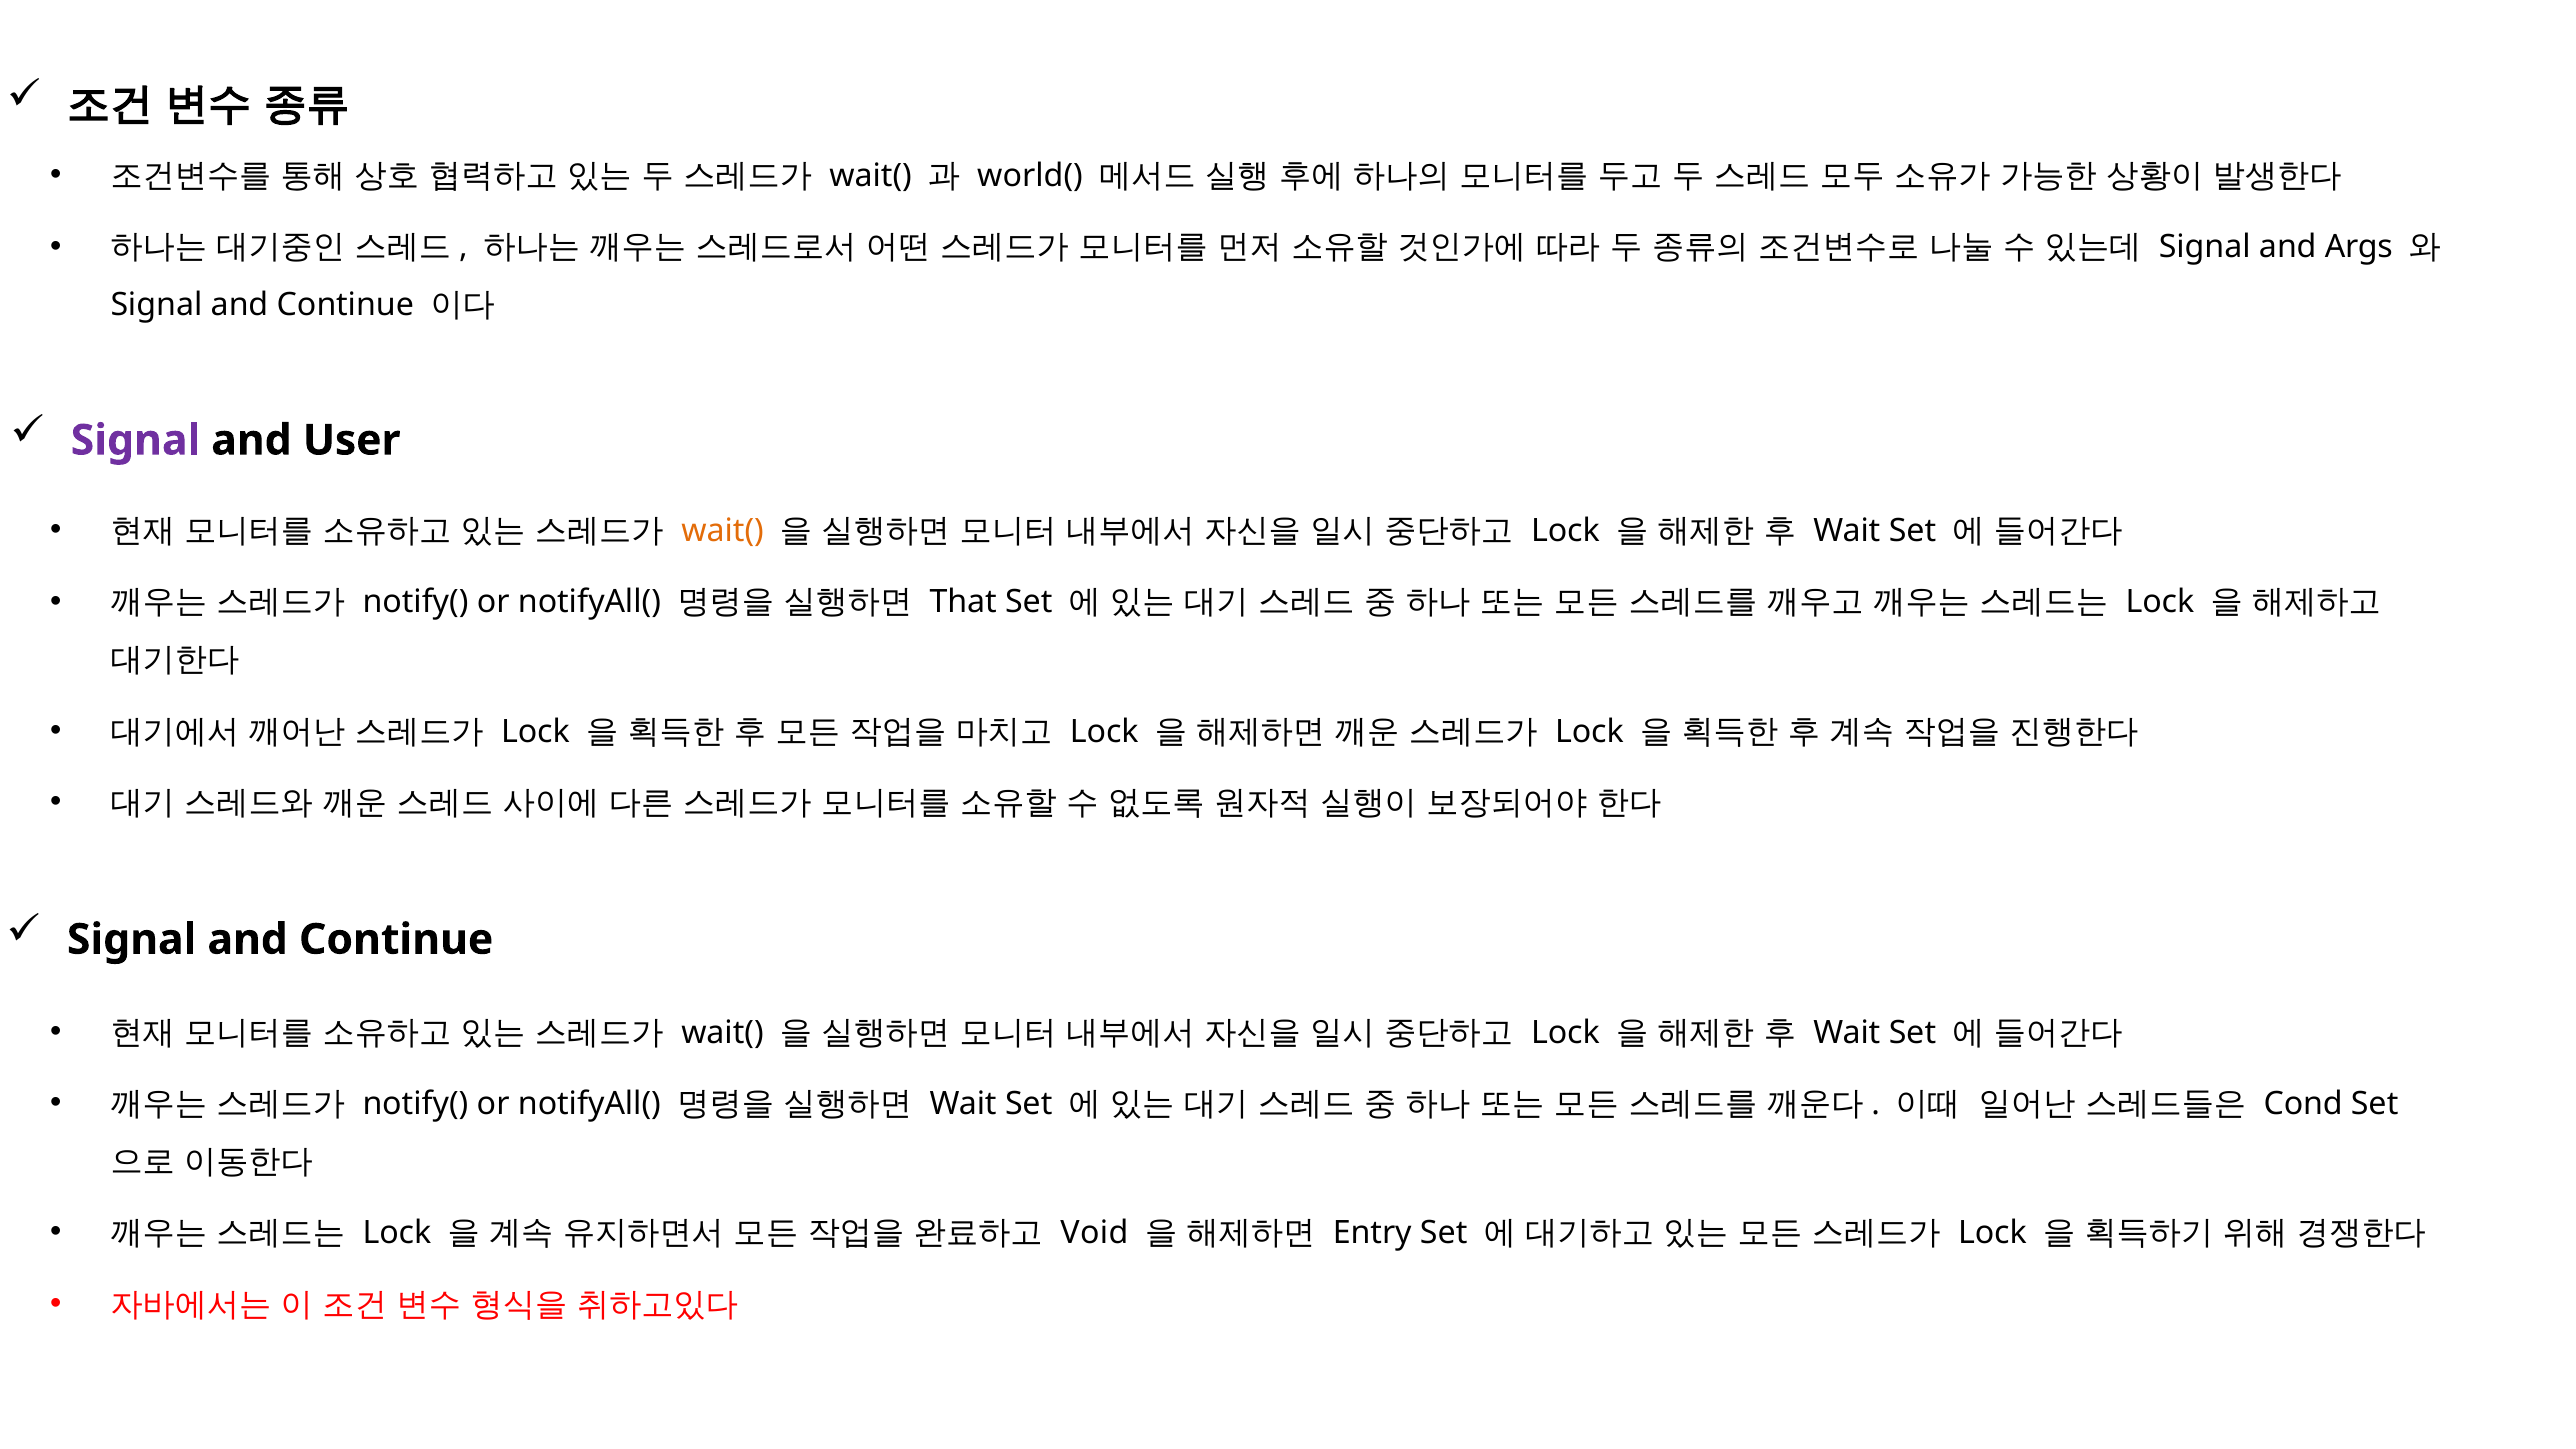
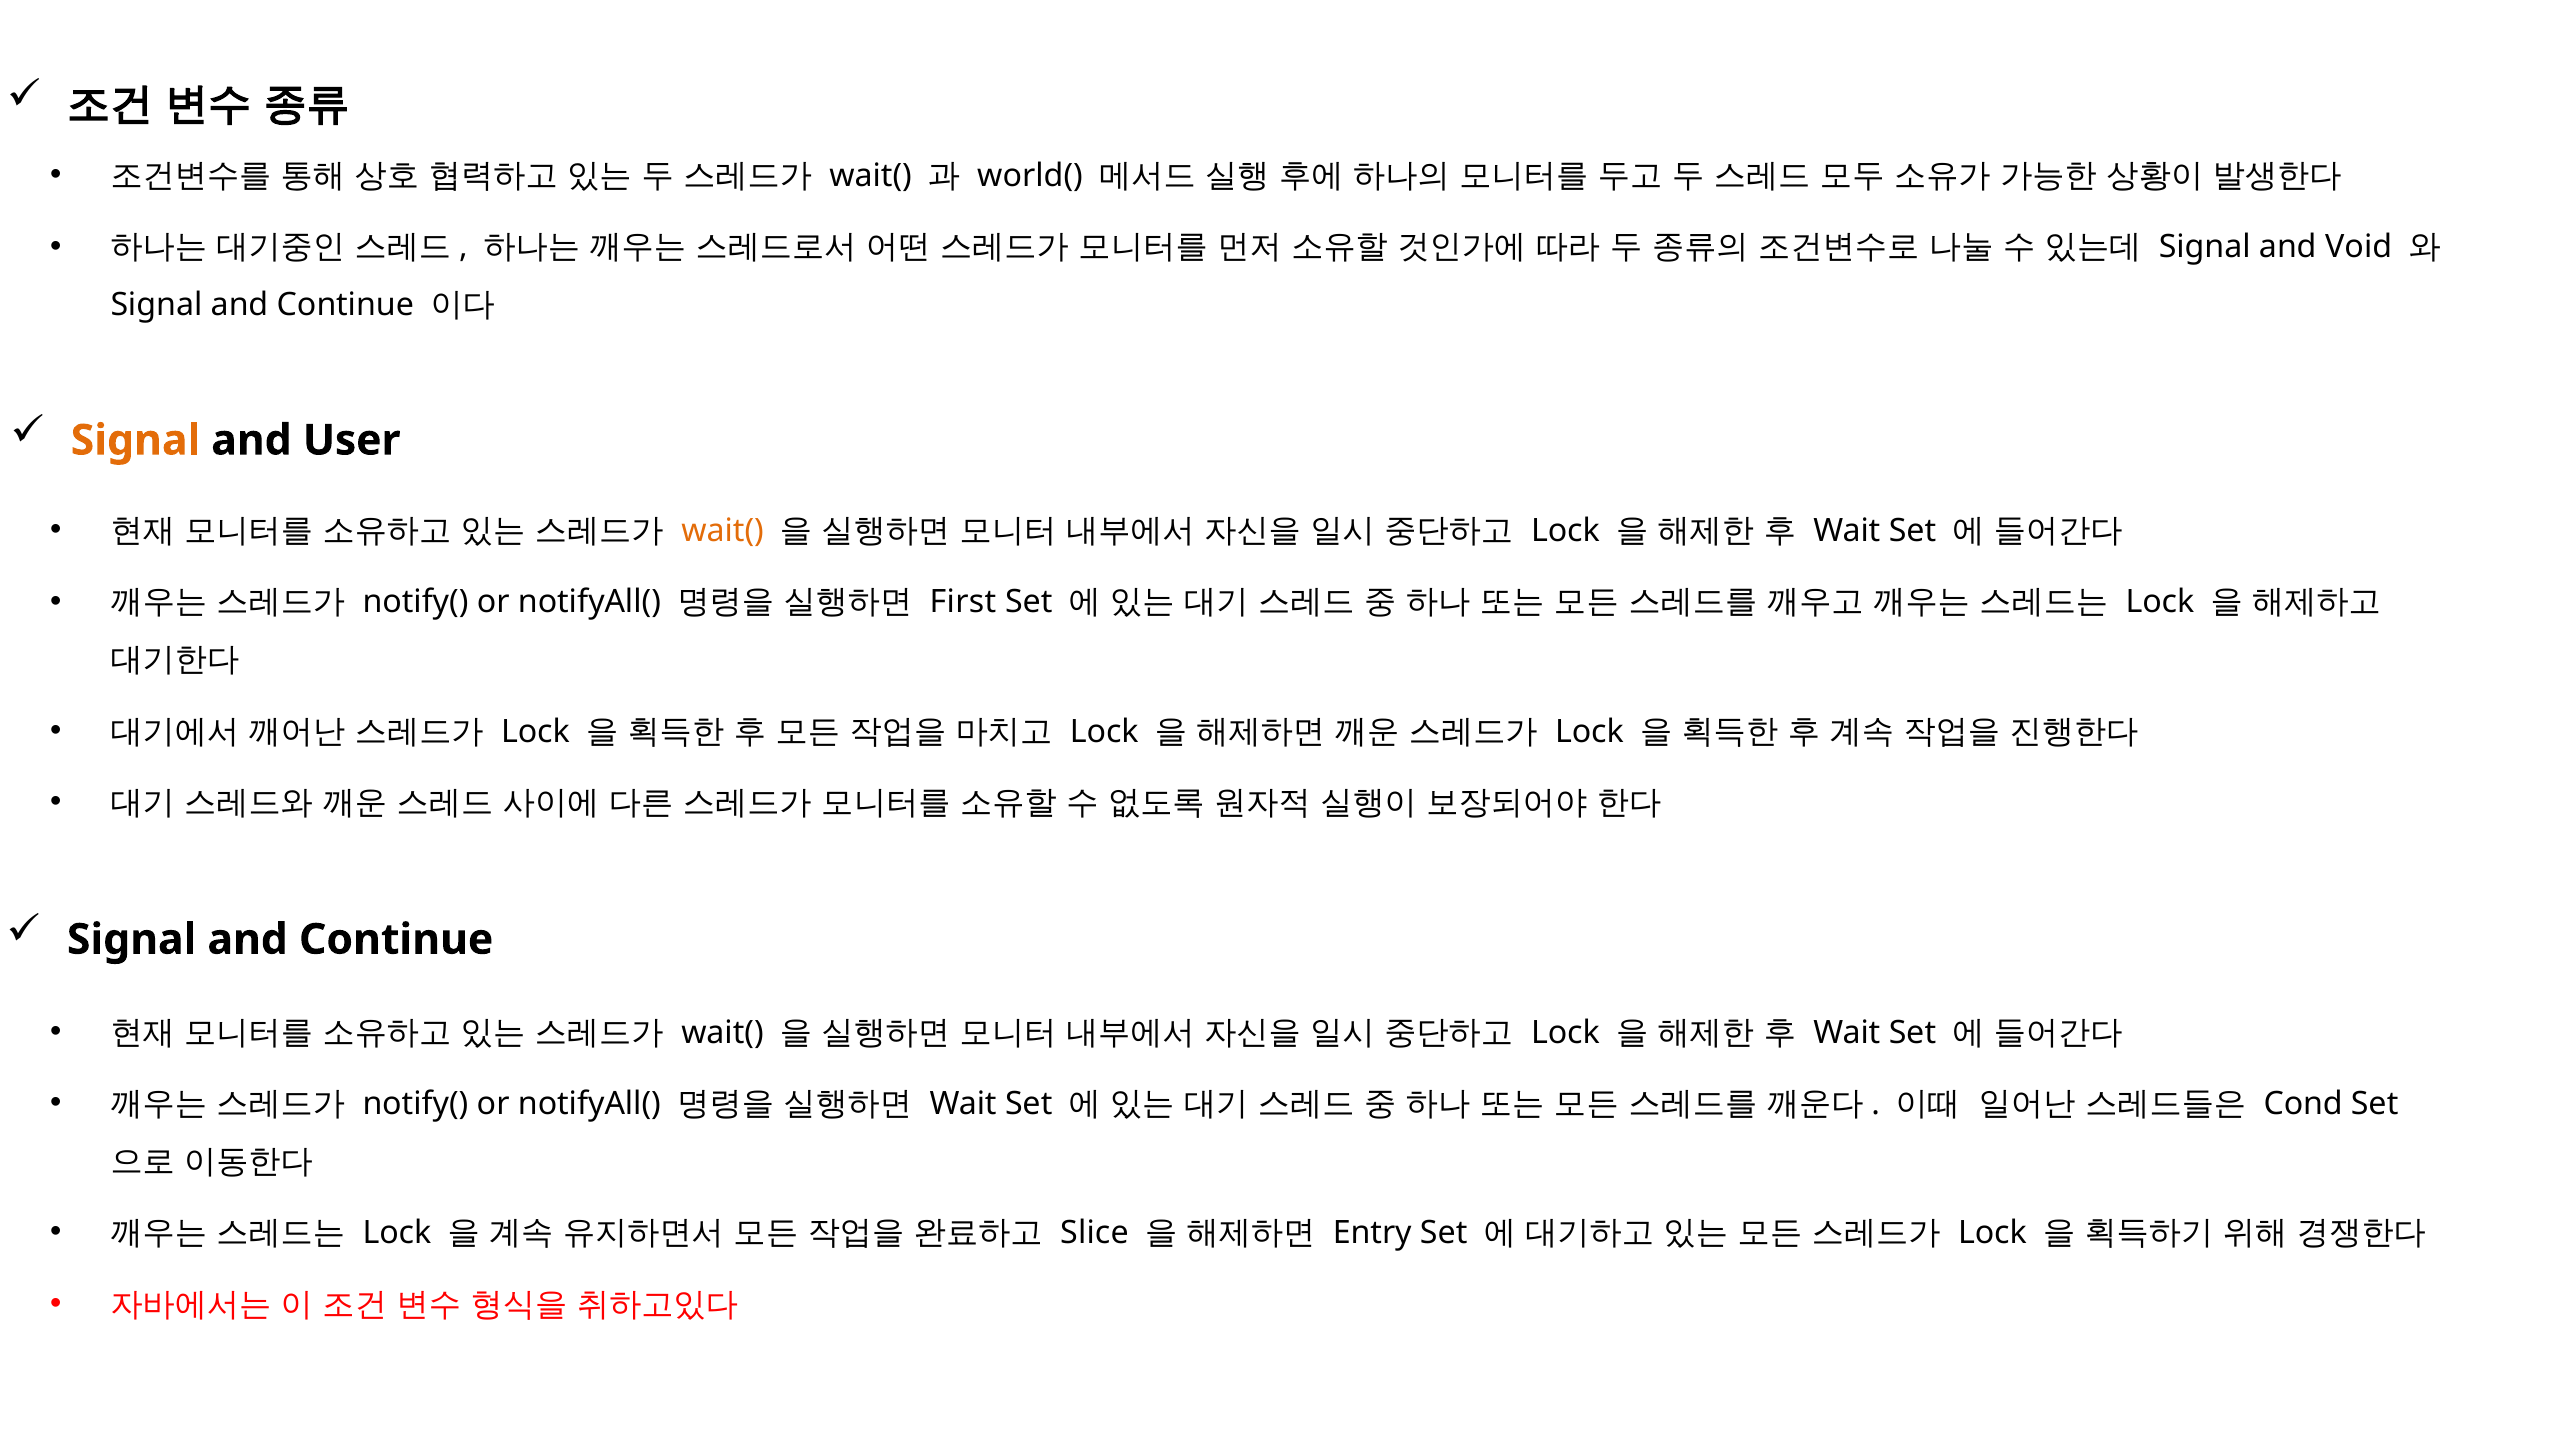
Args: Args -> Void
Signal at (135, 440) colour: purple -> orange
That: That -> First
Void: Void -> Slice
